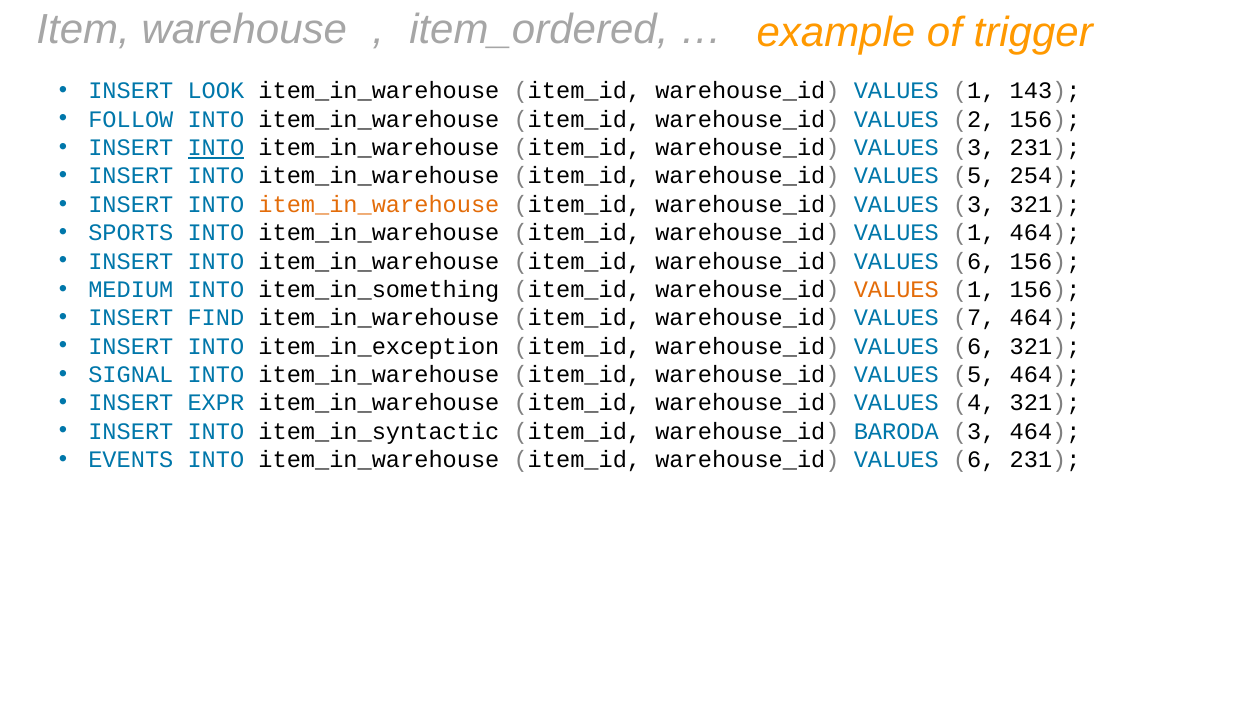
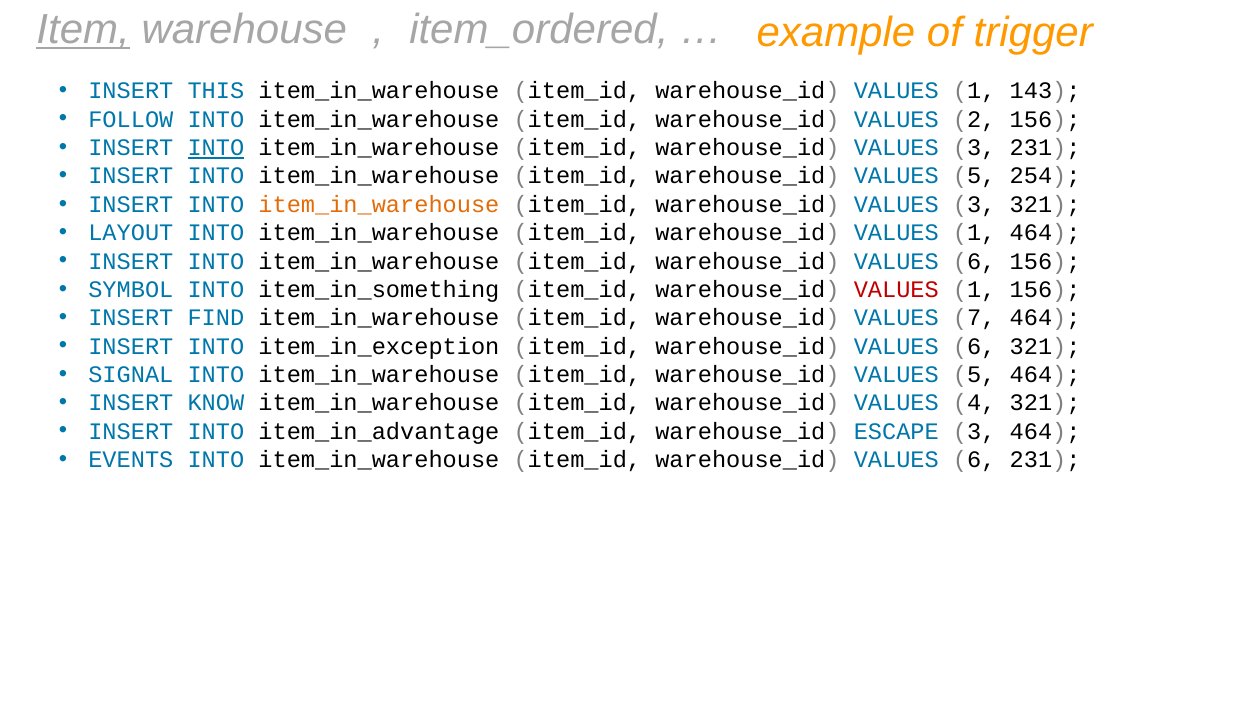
Item underline: none -> present
LOOK: LOOK -> THIS
SPORTS: SPORTS -> LAYOUT
MEDIUM: MEDIUM -> SYMBOL
VALUES at (896, 289) colour: orange -> red
EXPR: EXPR -> KNOW
item_in_syntactic: item_in_syntactic -> item_in_advantage
BARODA: BARODA -> ESCAPE
